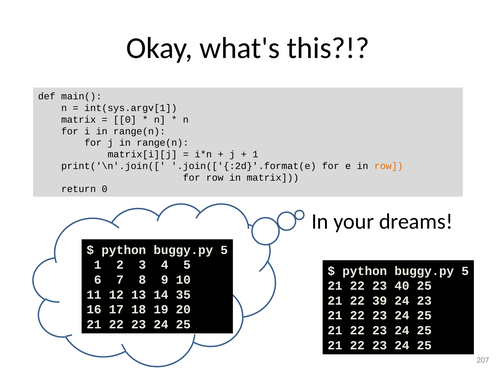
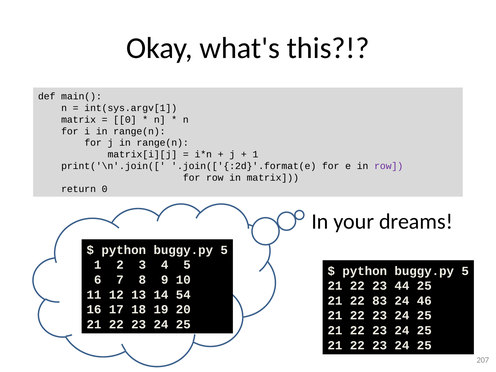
row at (389, 166) colour: orange -> purple
40: 40 -> 44
35: 35 -> 54
39: 39 -> 83
24 23: 23 -> 46
